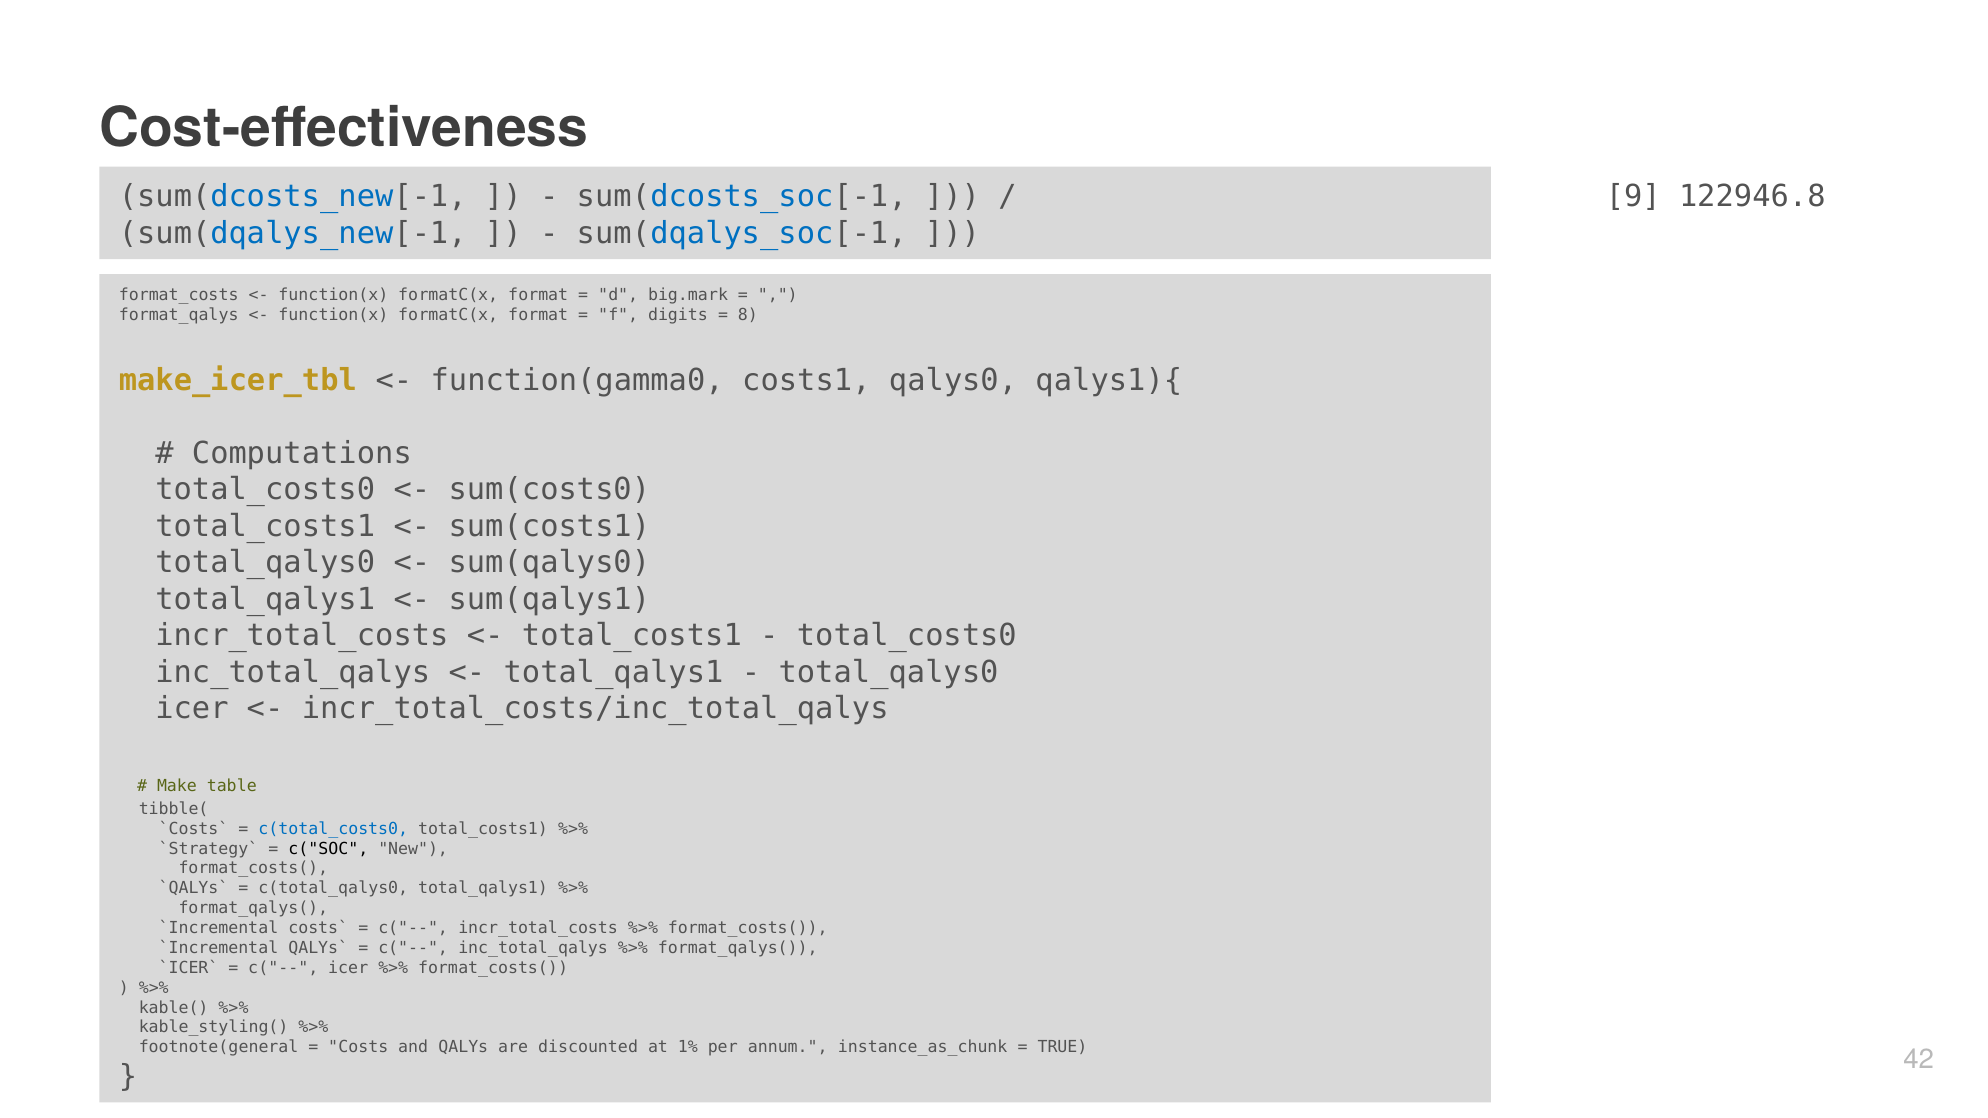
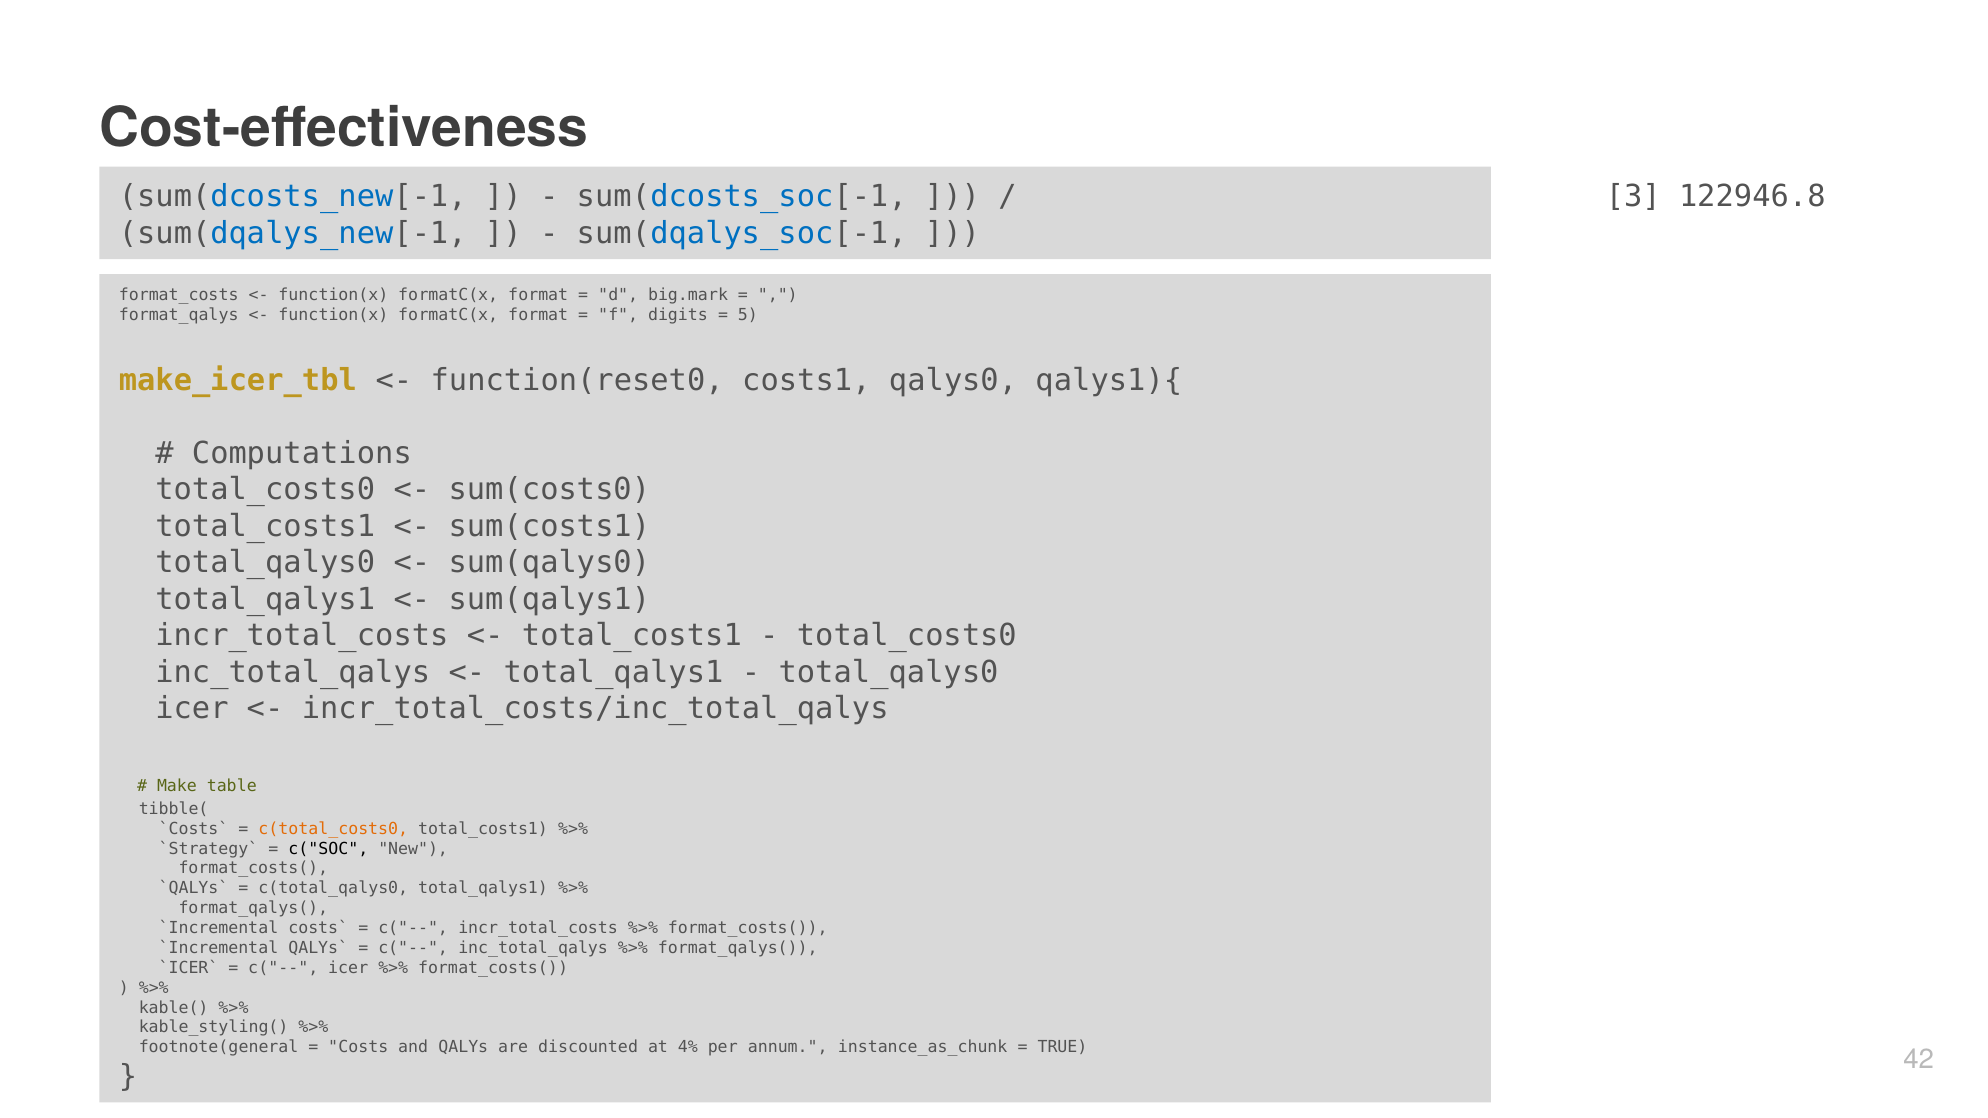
9: 9 -> 3
8: 8 -> 5
function(gamma0: function(gamma0 -> function(reset0
c(total_costs0 colour: blue -> orange
1%: 1% -> 4%
